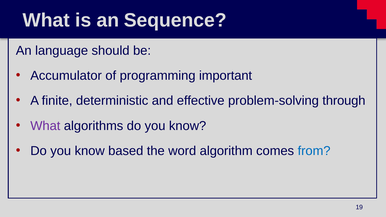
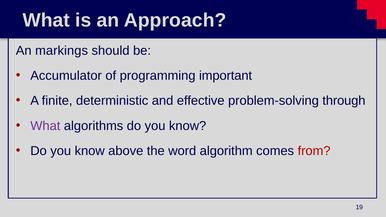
Sequence: Sequence -> Approach
language: language -> markings
based: based -> above
from colour: blue -> red
